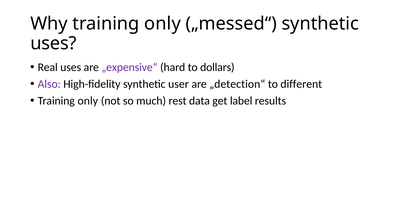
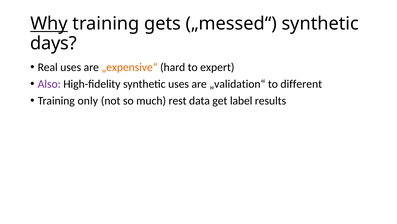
Why underline: none -> present
only at (162, 24): only -> gets
uses at (53, 43): uses -> days
„expensive“ colour: purple -> orange
dollars: dollars -> expert
synthetic user: user -> uses
„detection“: „detection“ -> „validation“
